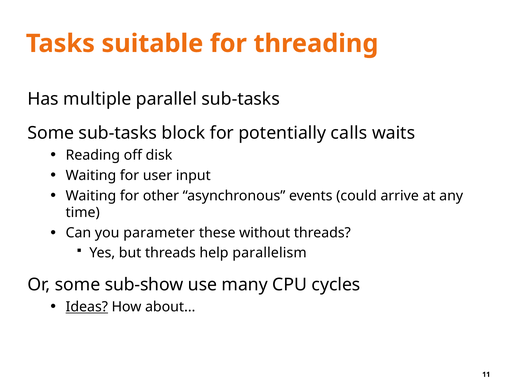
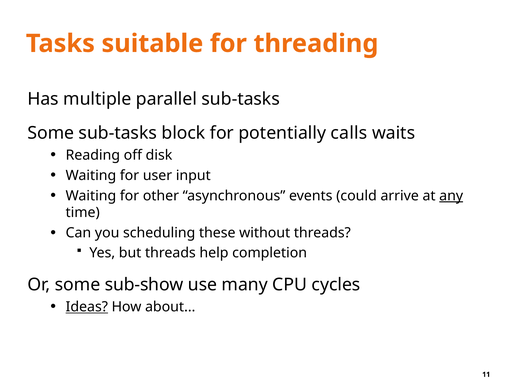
any underline: none -> present
parameter: parameter -> scheduling
parallelism: parallelism -> completion
